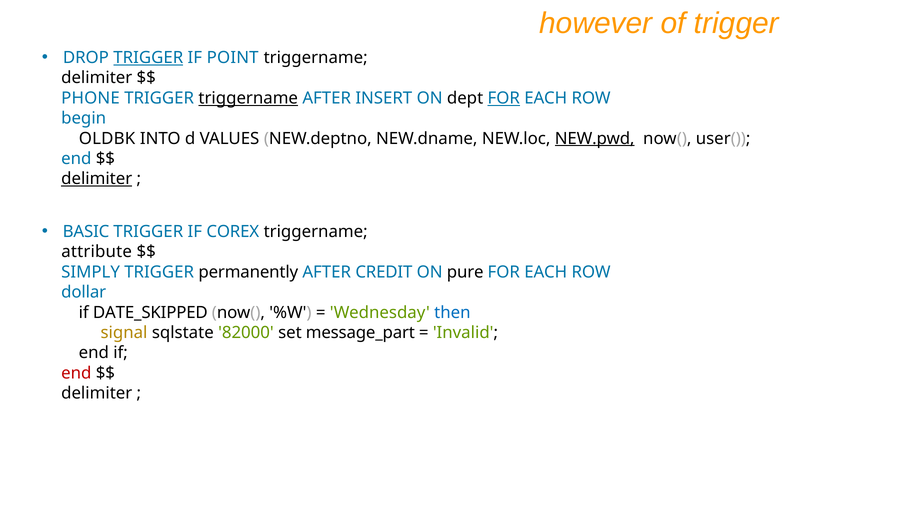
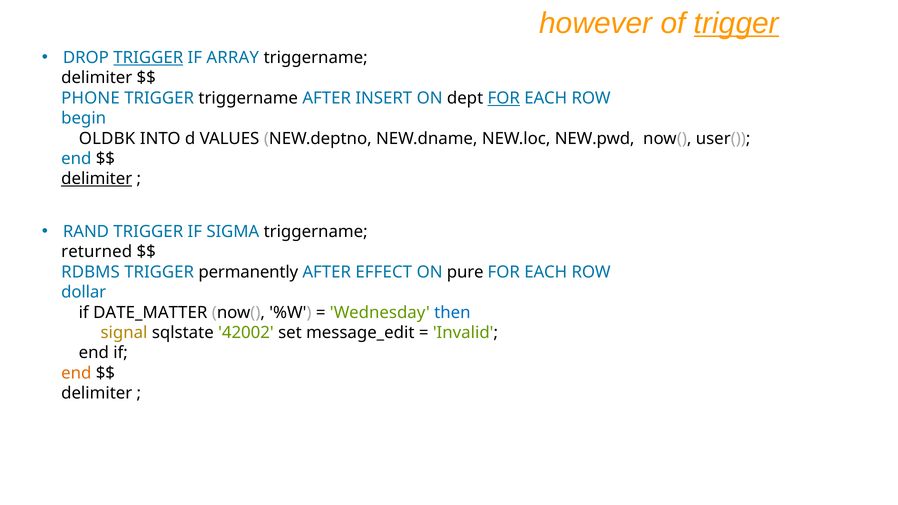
trigger at (736, 23) underline: none -> present
POINT: POINT -> ARRAY
triggername at (248, 98) underline: present -> none
NEW.pwd underline: present -> none
BASIC: BASIC -> RAND
COREX: COREX -> SIGMA
attribute: attribute -> returned
SIMPLY: SIMPLY -> RDBMS
CREDIT: CREDIT -> EFFECT
DATE_SKIPPED: DATE_SKIPPED -> DATE_MATTER
82000: 82000 -> 42002
message_part: message_part -> message_edit
end at (76, 373) colour: red -> orange
